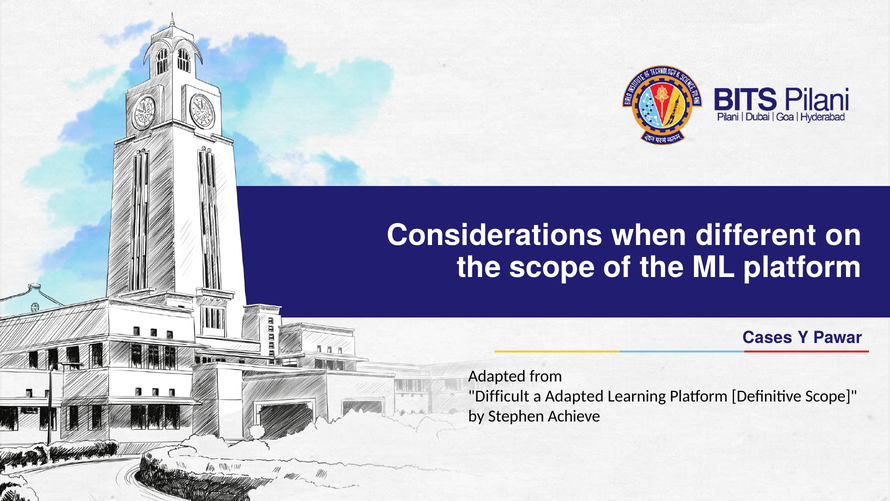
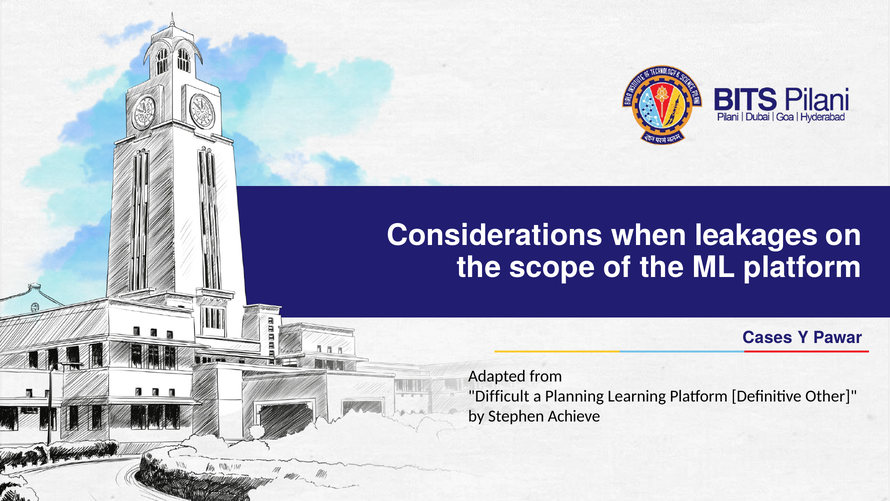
different: different -> leakages
a Adapted: Adapted -> Planning
Definitive Scope: Scope -> Other
